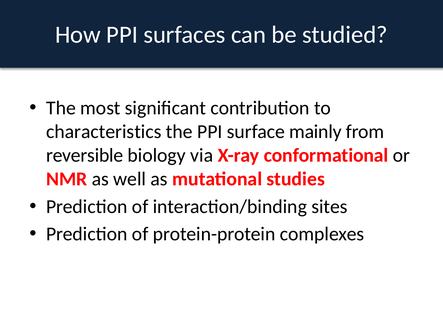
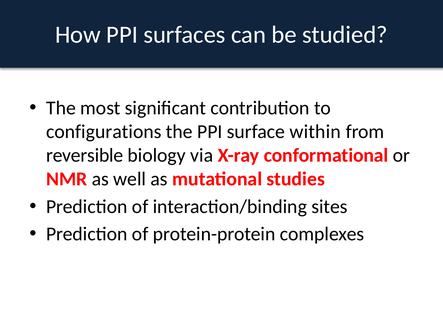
characteristics: characteristics -> configurations
mainly: mainly -> within
